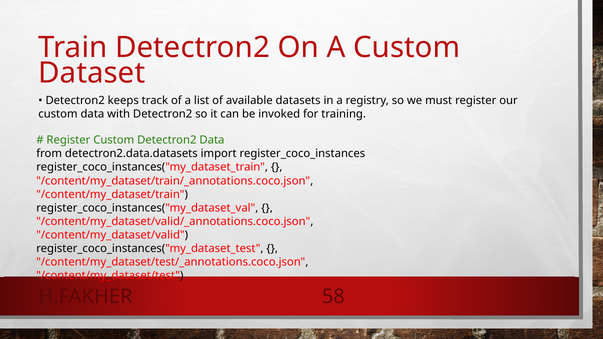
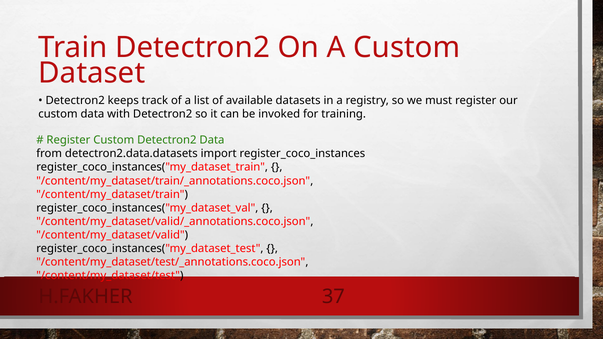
58: 58 -> 37
